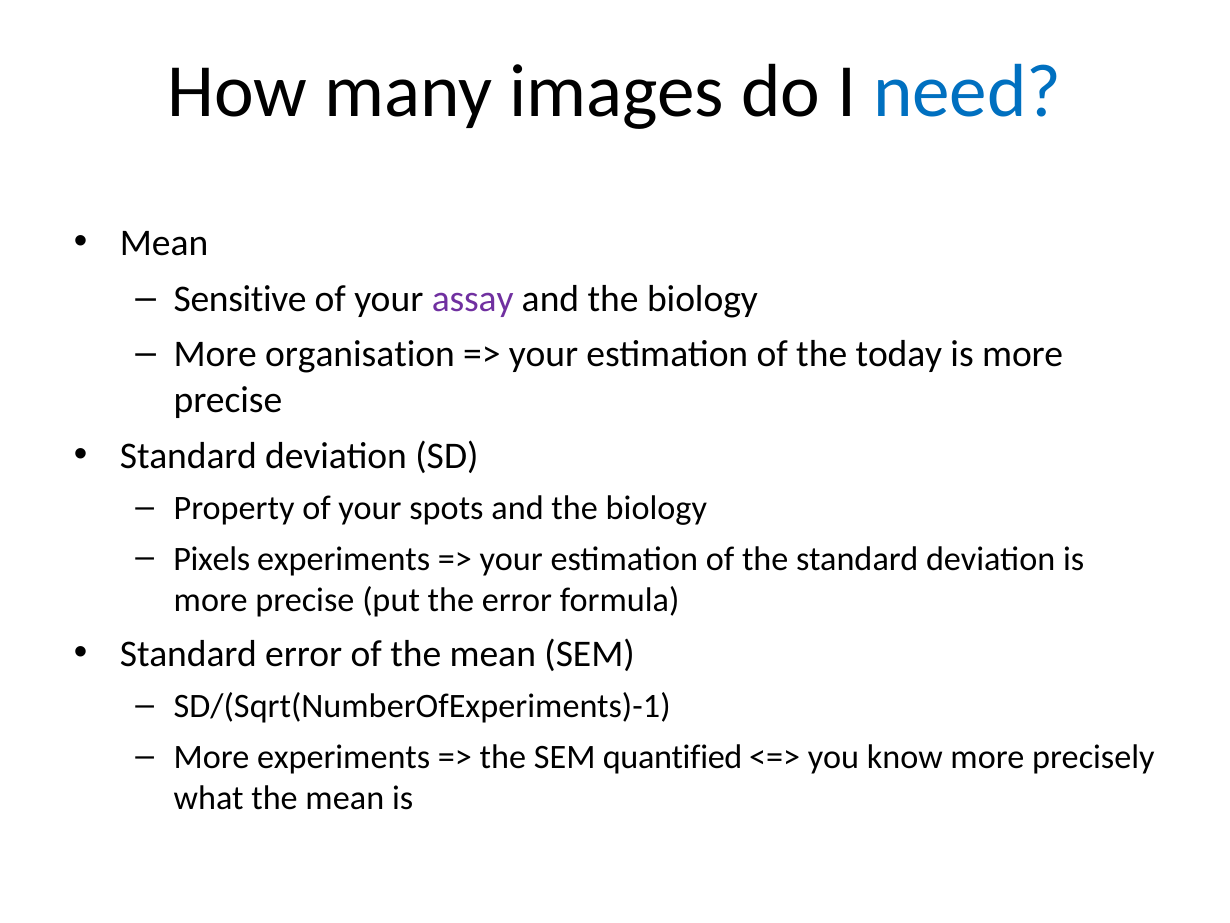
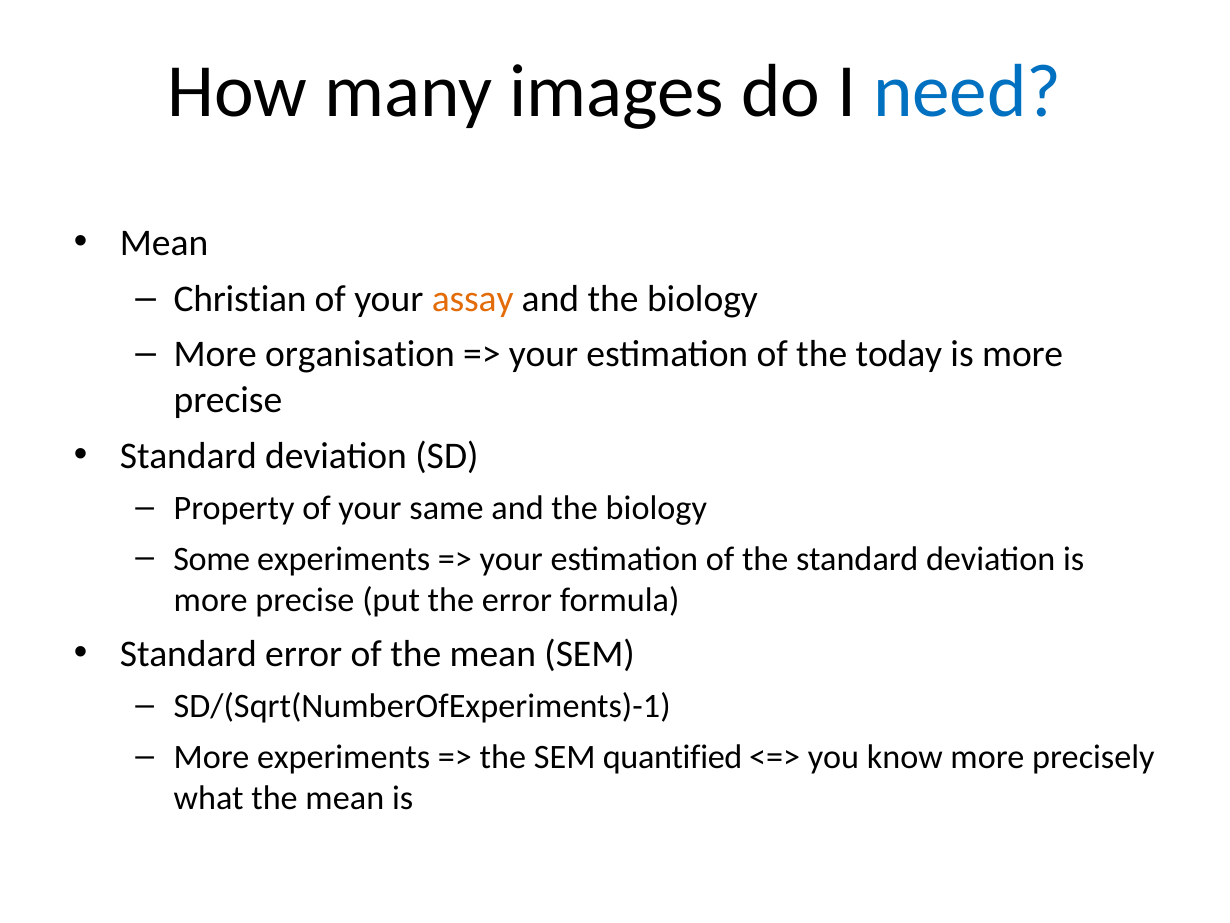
Sensitive: Sensitive -> Christian
assay colour: purple -> orange
spots: spots -> same
Pixels: Pixels -> Some
